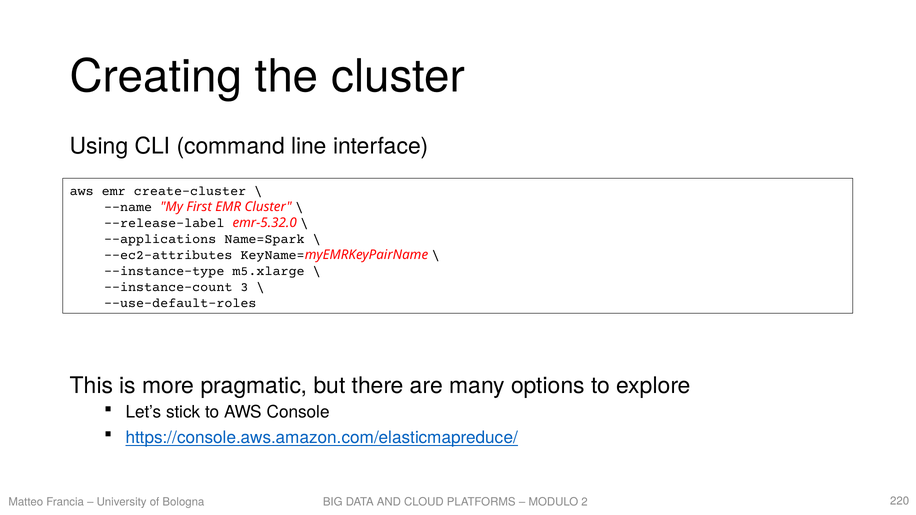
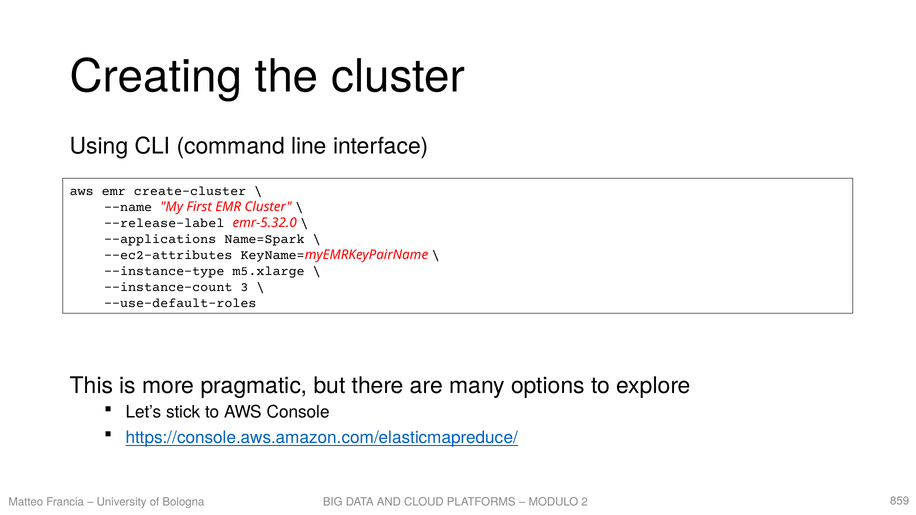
220: 220 -> 859
